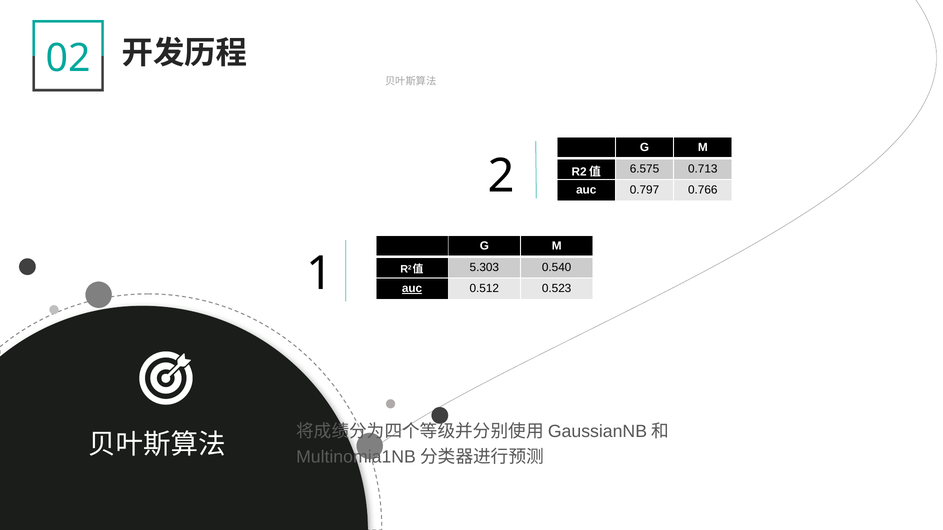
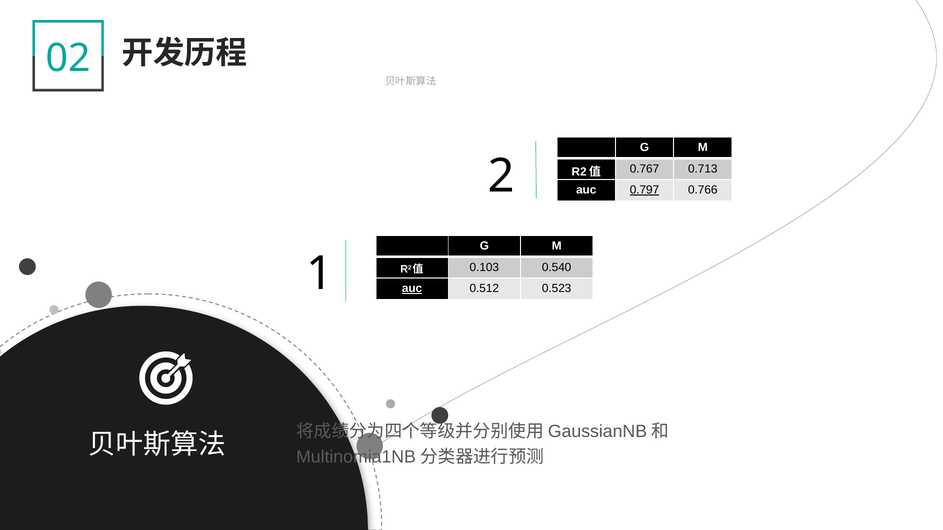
6.575: 6.575 -> 0.767
0.797 underline: none -> present
5.303: 5.303 -> 0.103
